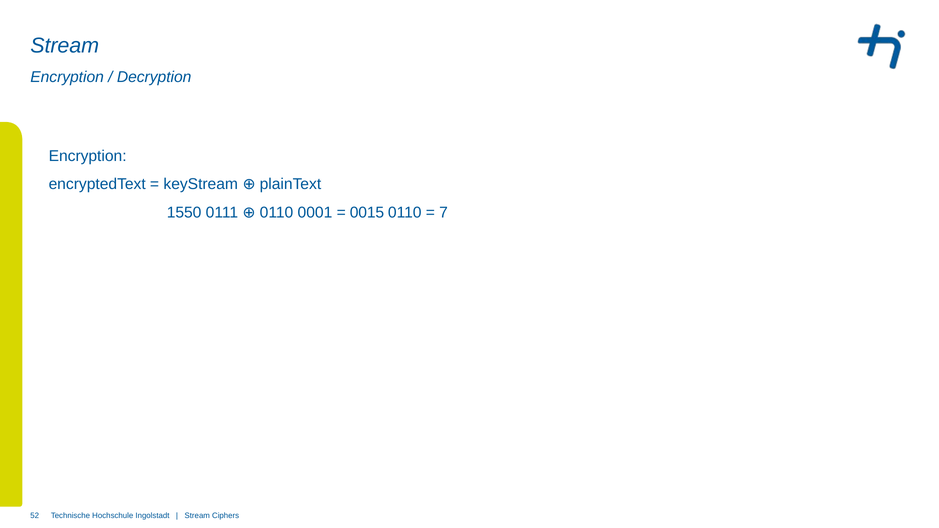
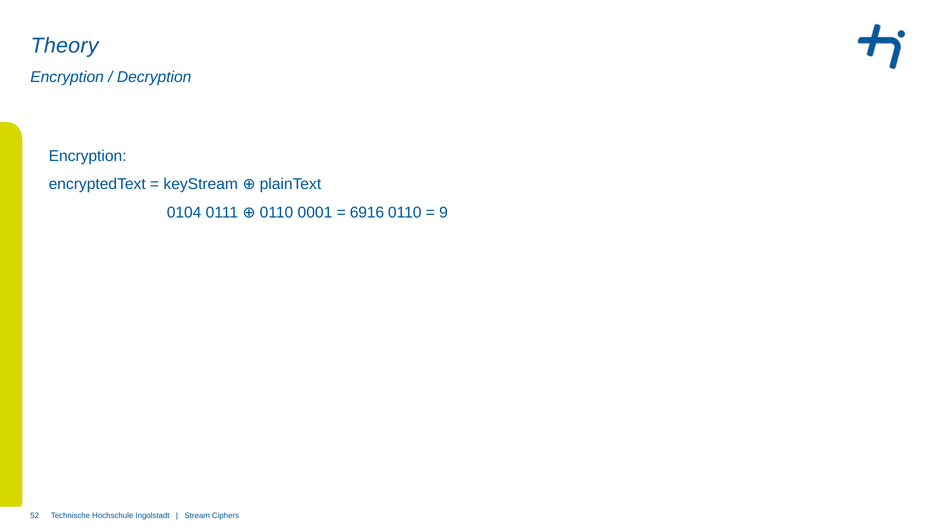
Stream at (65, 46): Stream -> Theory
1550: 1550 -> 0104
0015: 0015 -> 6916
7: 7 -> 9
